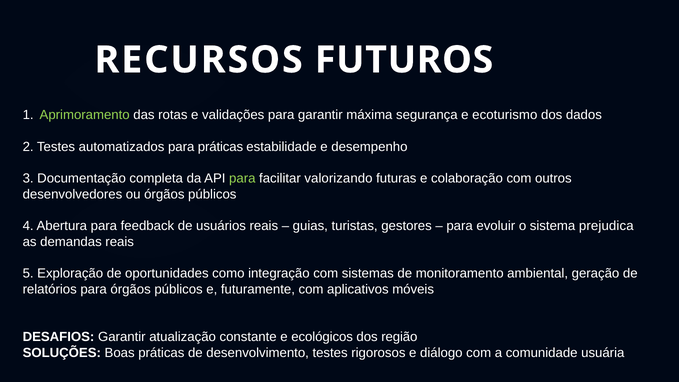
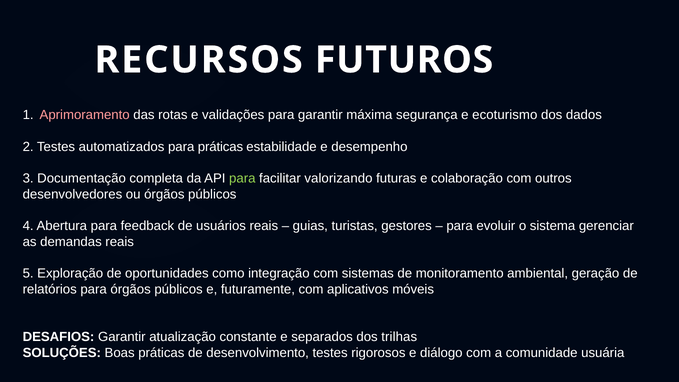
Aprimoramento colour: light green -> pink
prejudica: prejudica -> gerenciar
ecológicos: ecológicos -> separados
região: região -> trilhas
